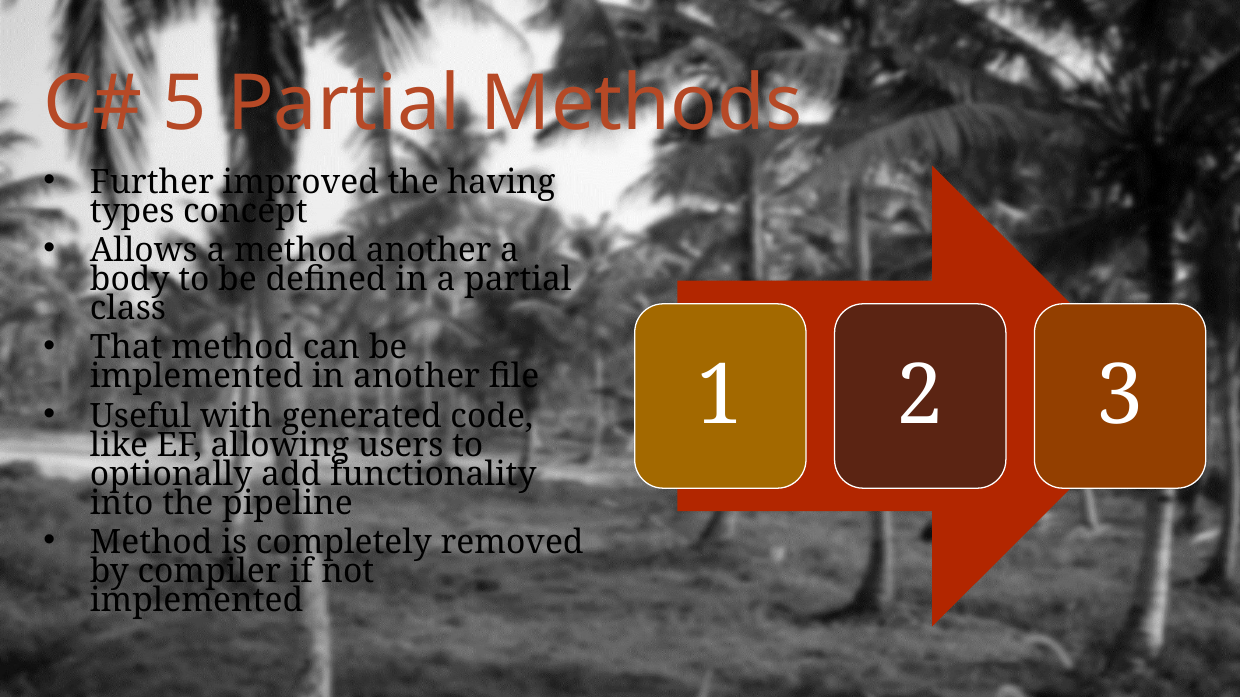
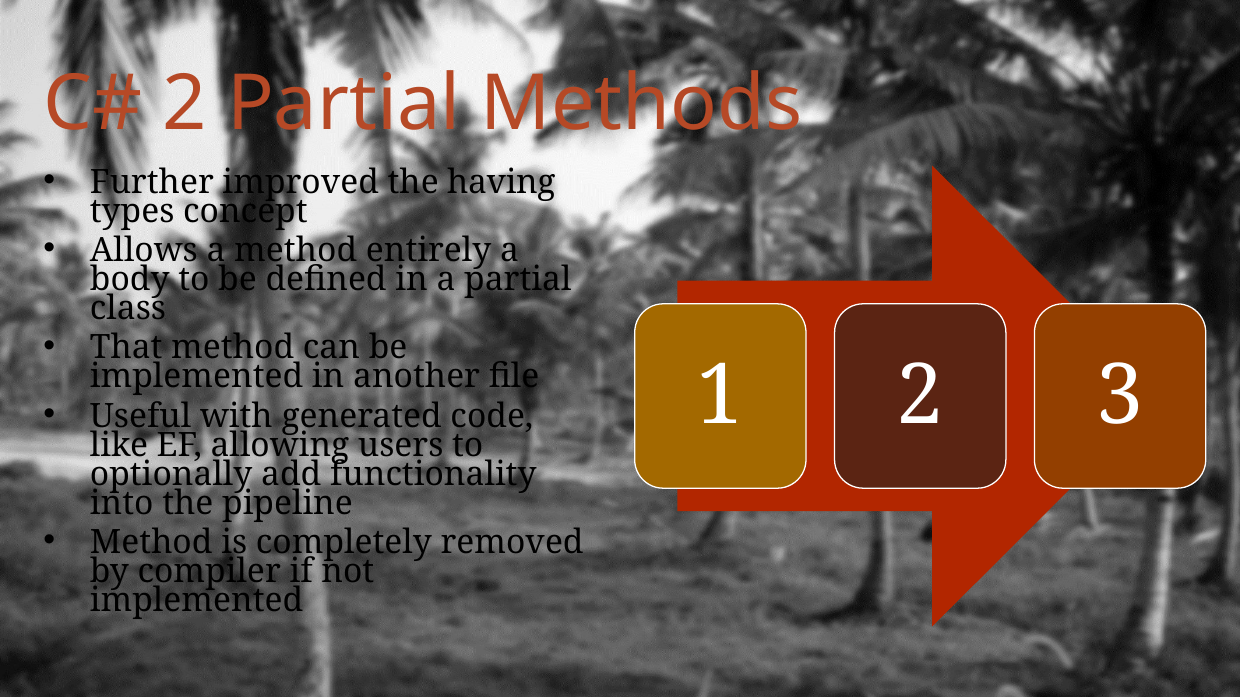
5 at (185, 104): 5 -> 2
method another: another -> entirely
